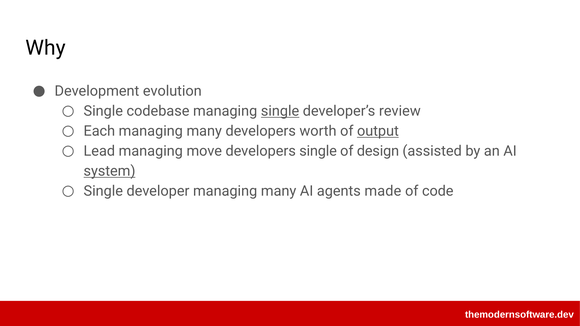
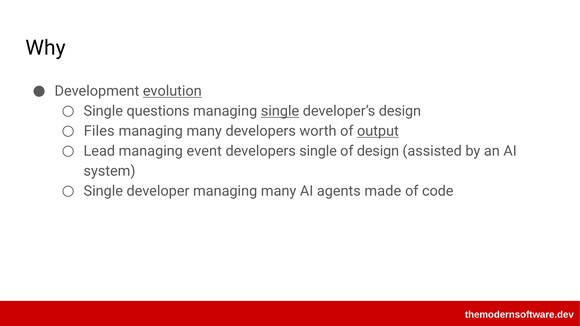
evolution underline: none -> present
codebase: codebase -> questions
developer’s review: review -> design
Each: Each -> Files
move: move -> event
system underline: present -> none
